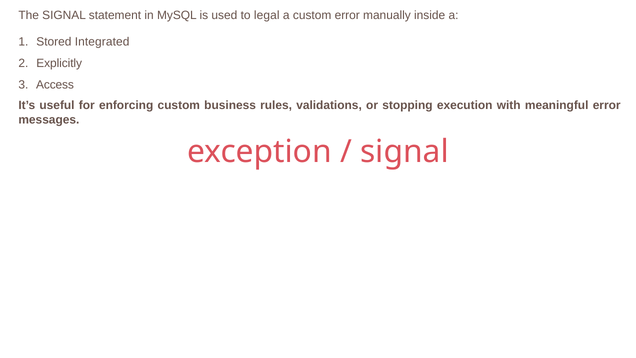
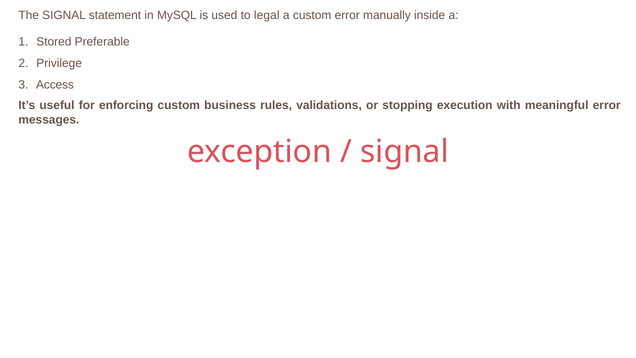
Integrated: Integrated -> Preferable
Explicitly: Explicitly -> Privilege
